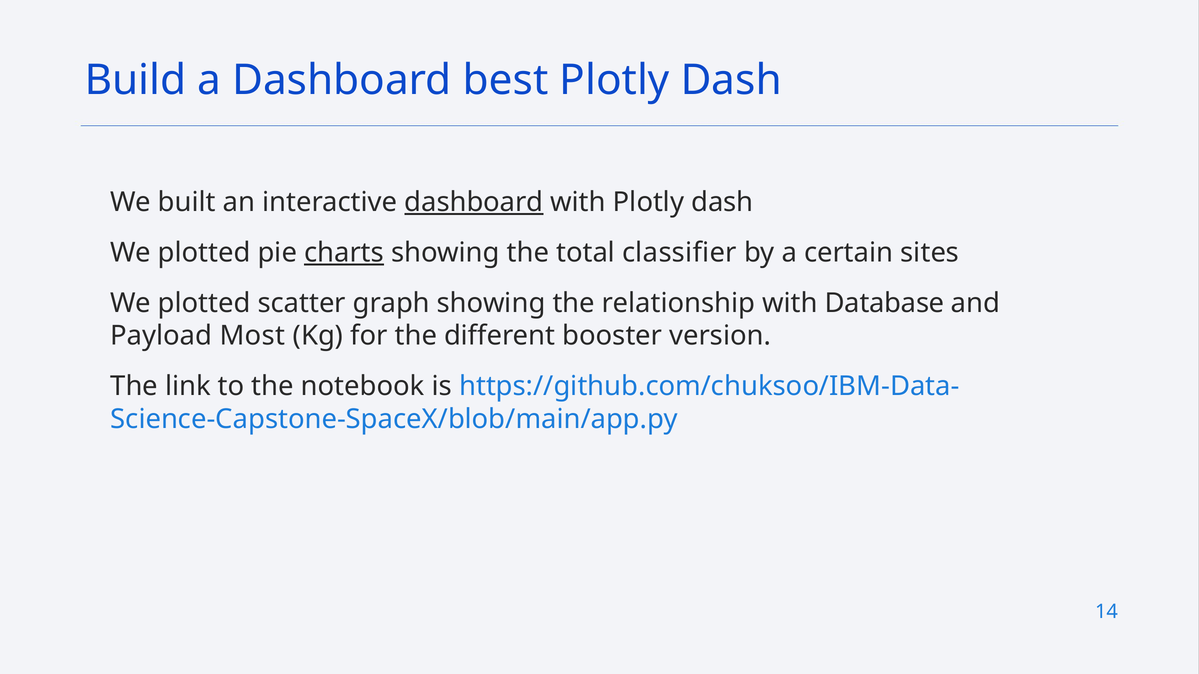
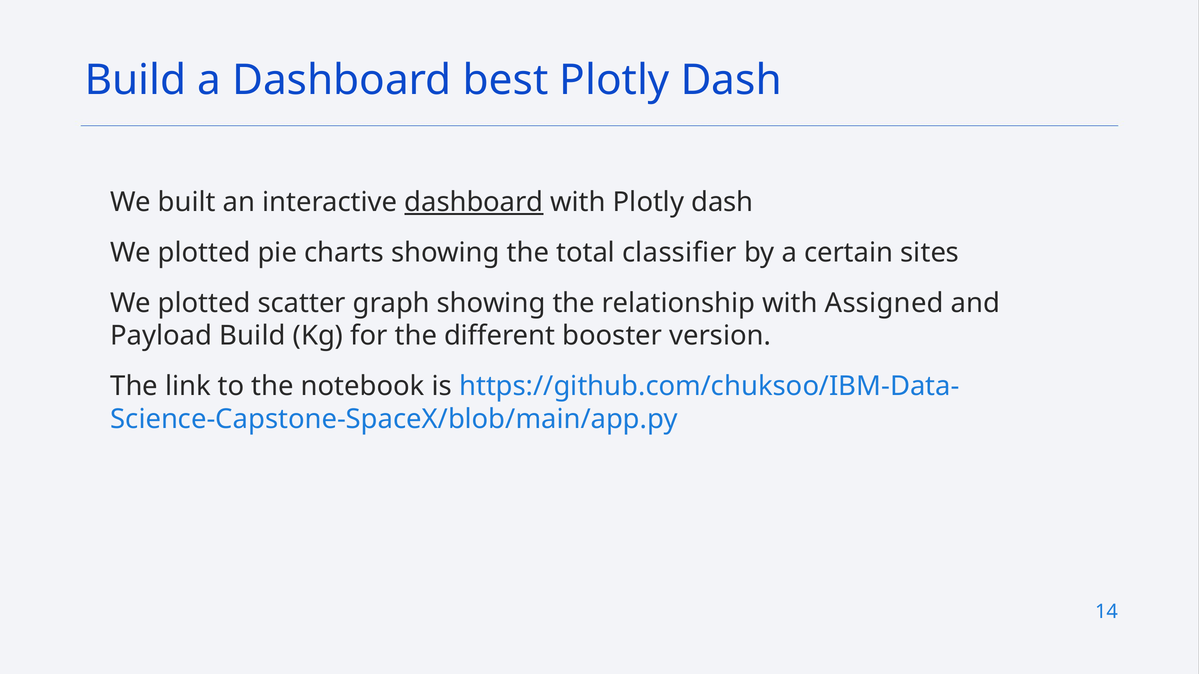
charts underline: present -> none
Database: Database -> Assigned
Payload Most: Most -> Build
